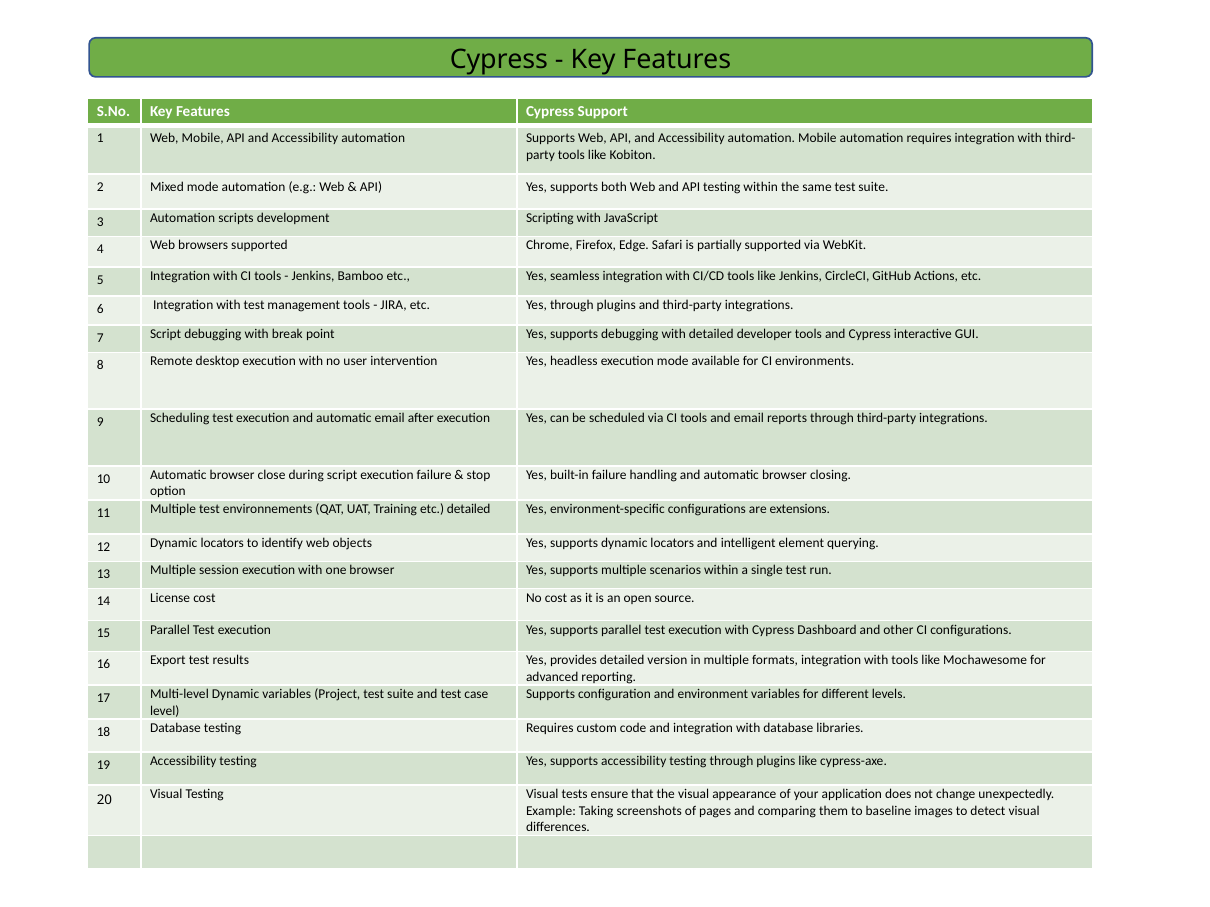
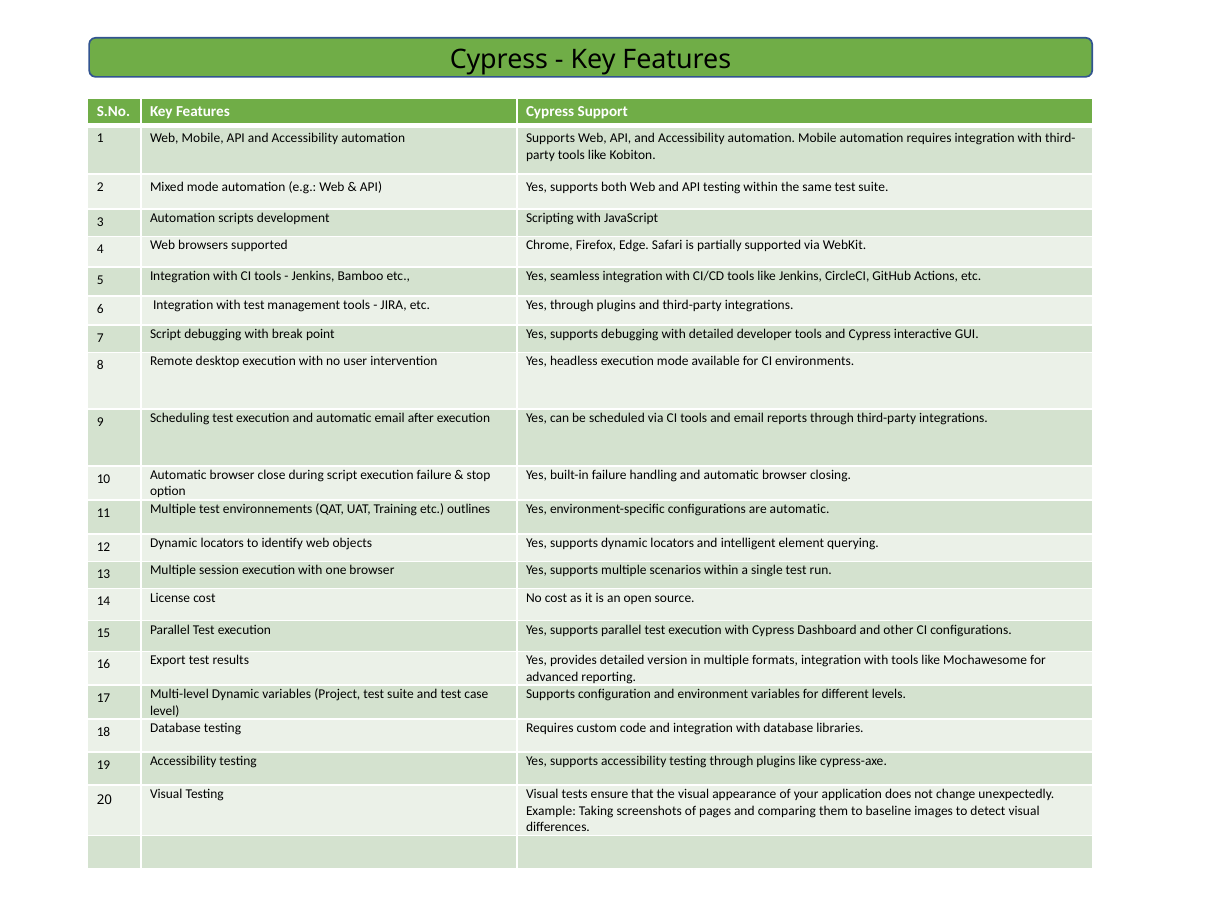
etc detailed: detailed -> outlines
are extensions: extensions -> automatic
